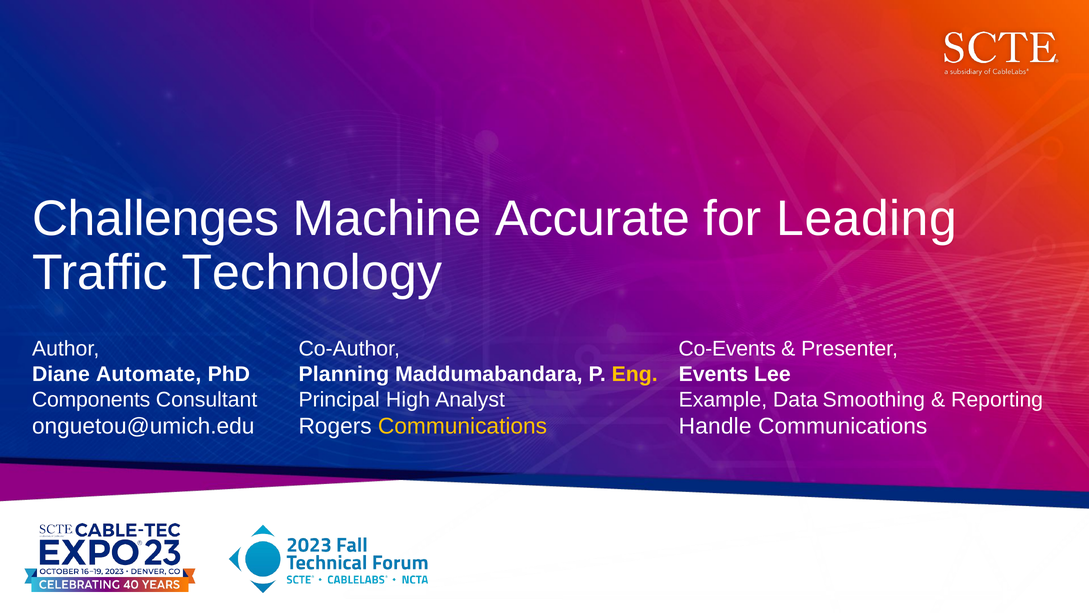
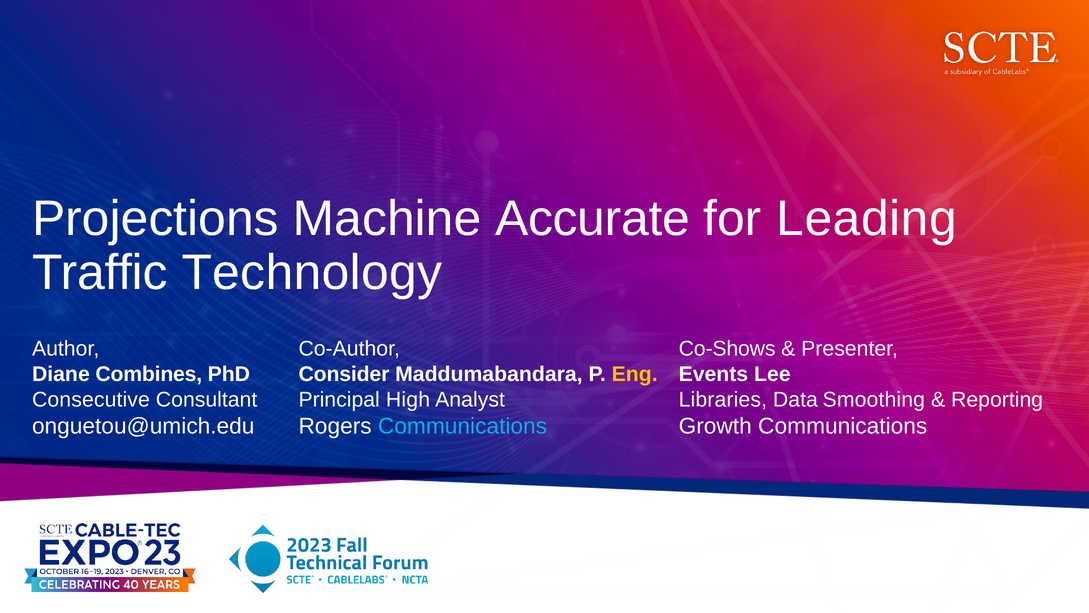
Challenges: Challenges -> Projections
Co-Events: Co-Events -> Co-Shows
Automate: Automate -> Combines
Planning: Planning -> Consider
Components: Components -> Consecutive
Example: Example -> Libraries
Communications at (463, 426) colour: yellow -> light blue
Handle: Handle -> Growth
